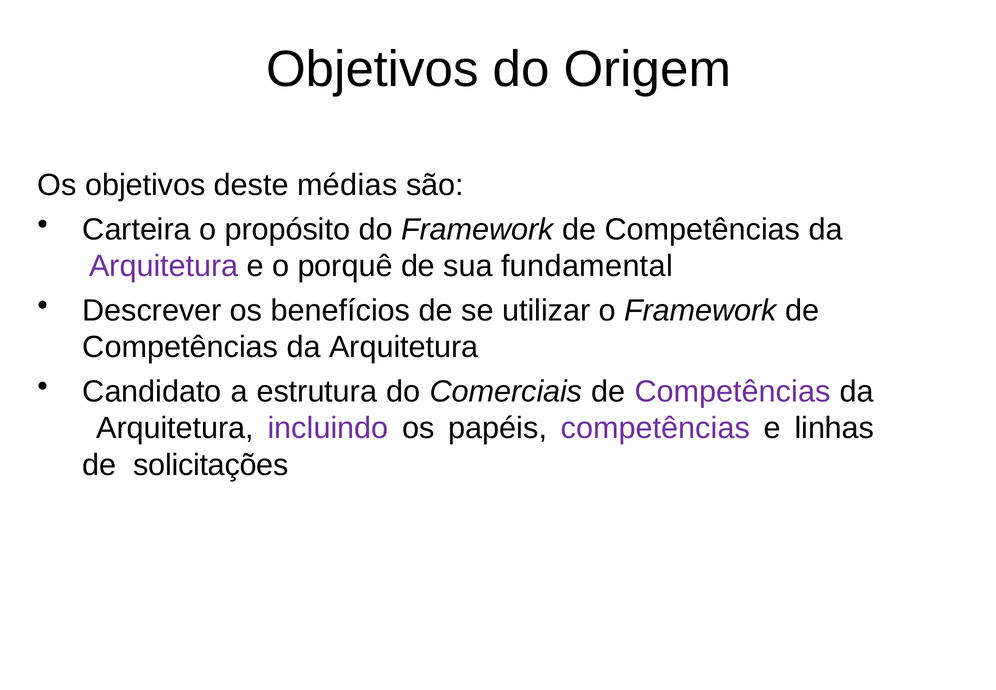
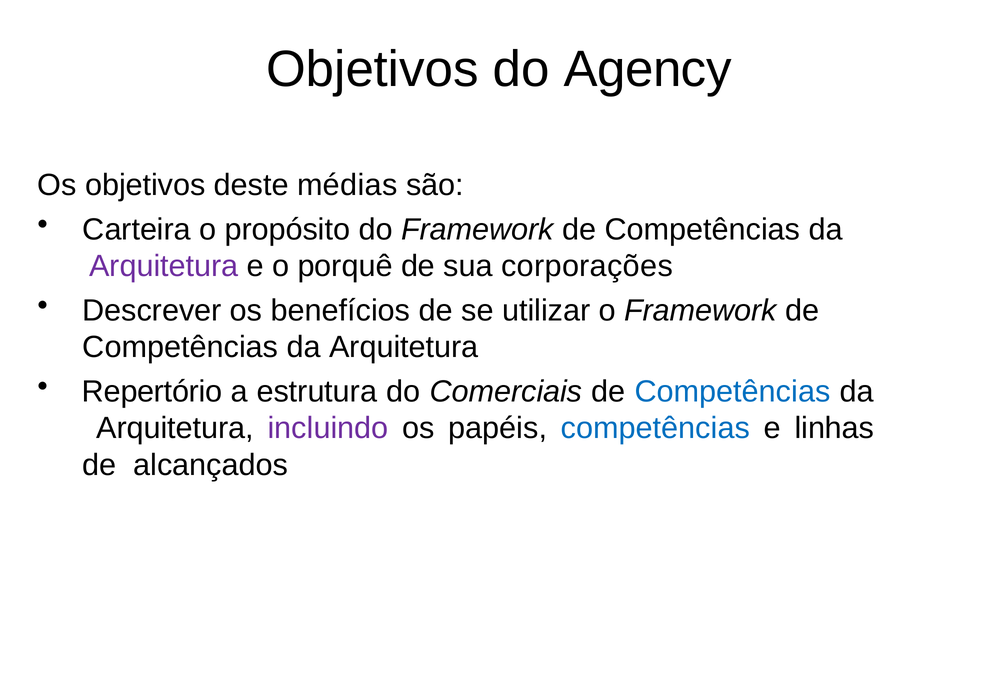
Origem: Origem -> Agency
fundamental: fundamental -> corporações
Candidato: Candidato -> Repertório
Competências at (733, 391) colour: purple -> blue
competências at (655, 428) colour: purple -> blue
solicitações: solicitações -> alcançados
